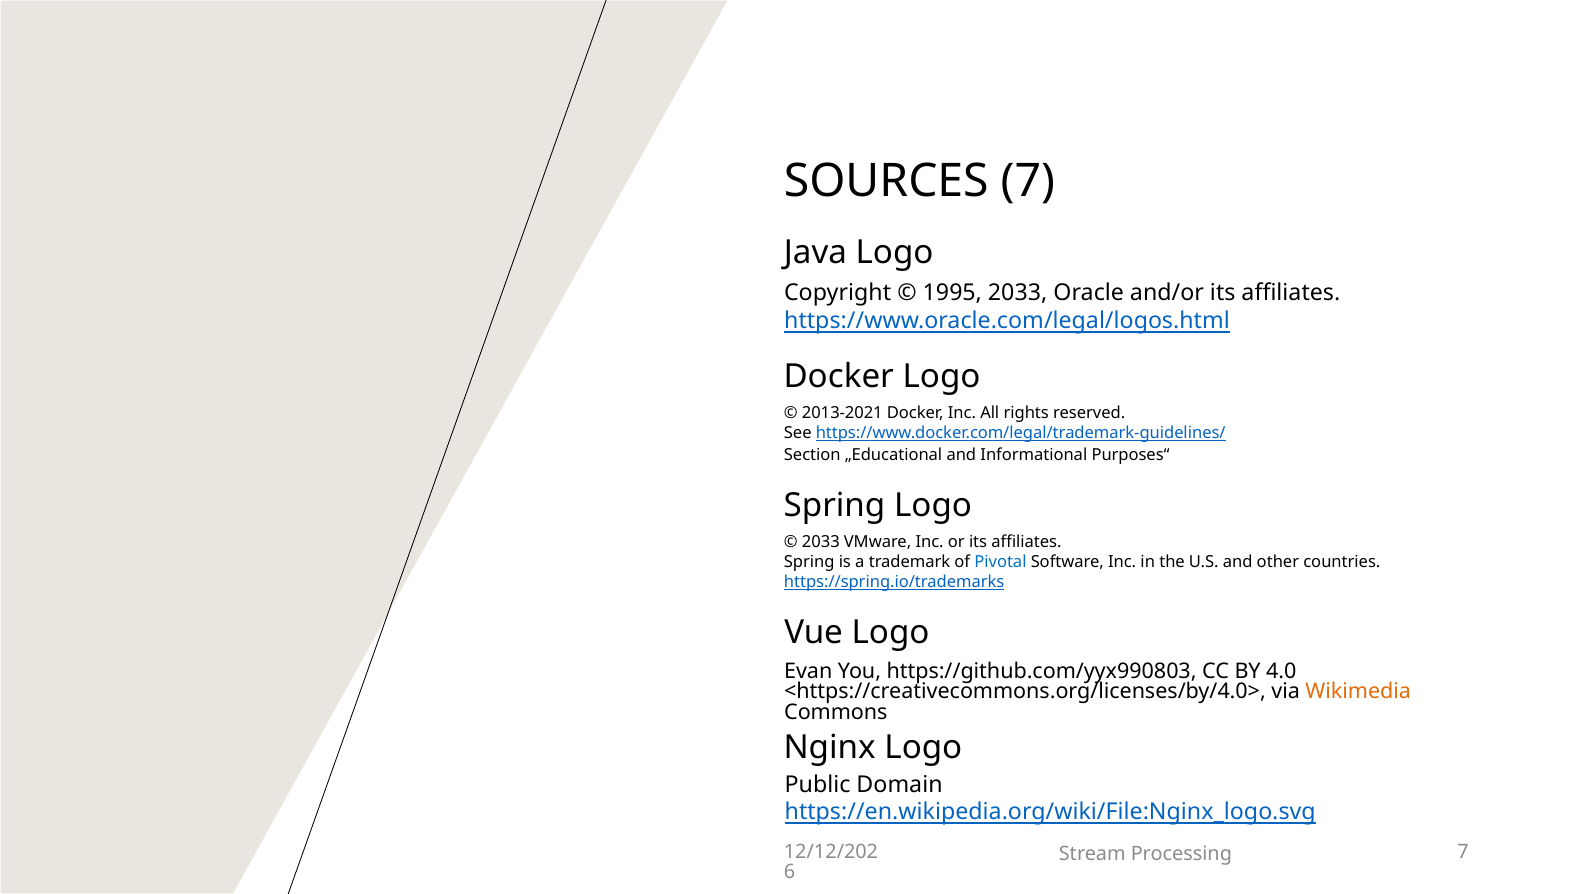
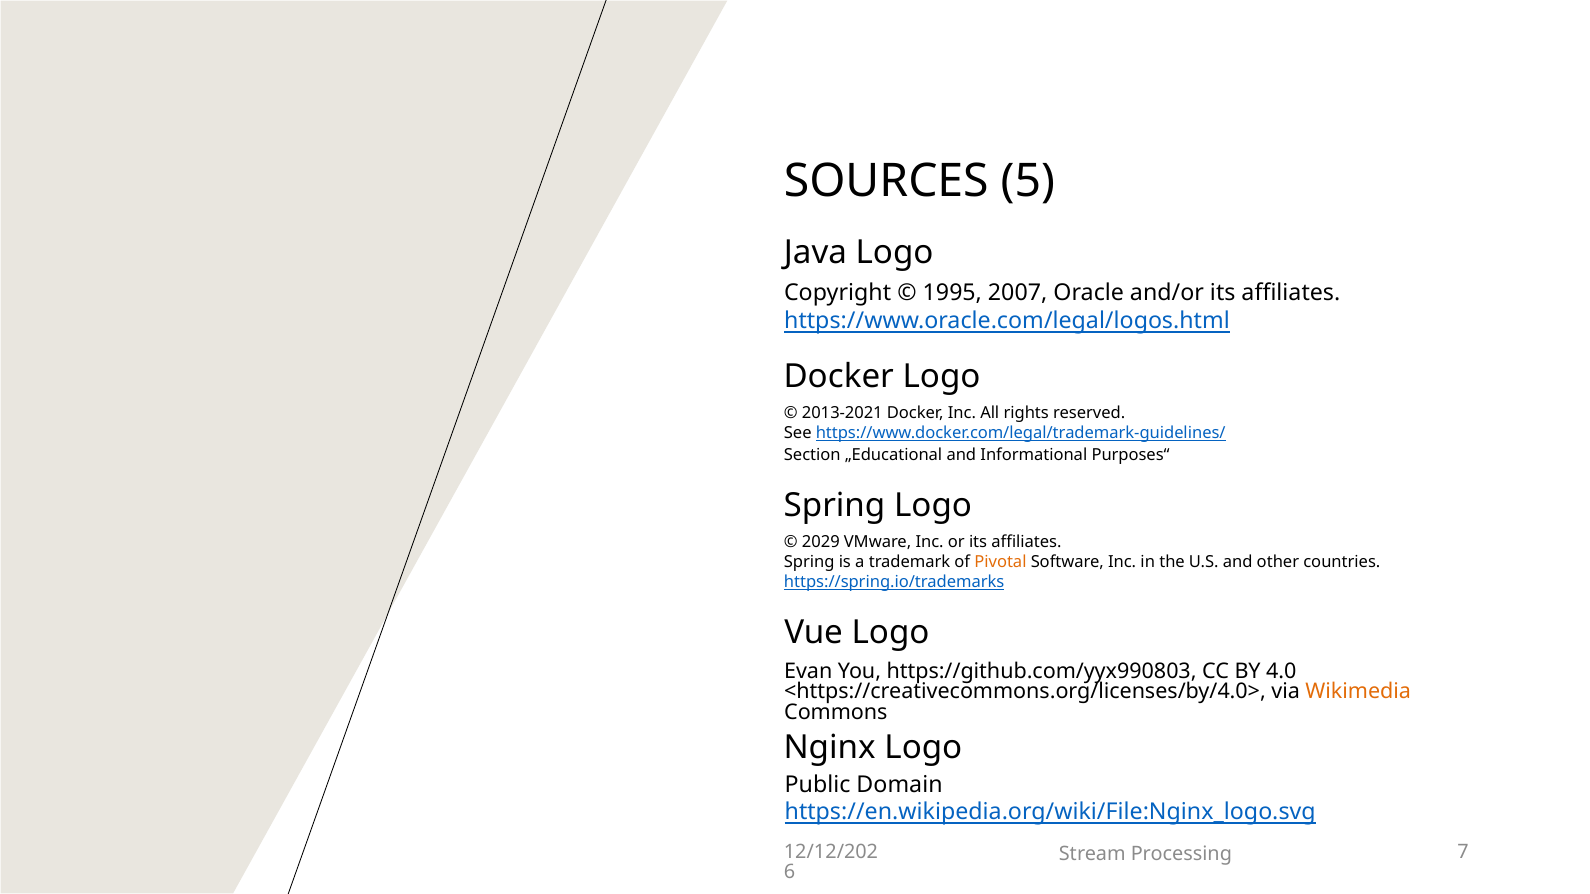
SOURCES 7: 7 -> 5
1995 2033: 2033 -> 2007
2033 at (821, 542): 2033 -> 2029
Pivotal colour: blue -> orange
